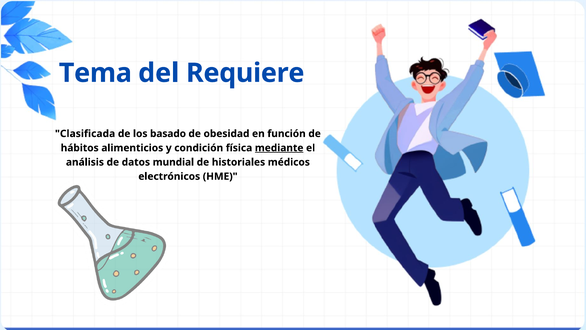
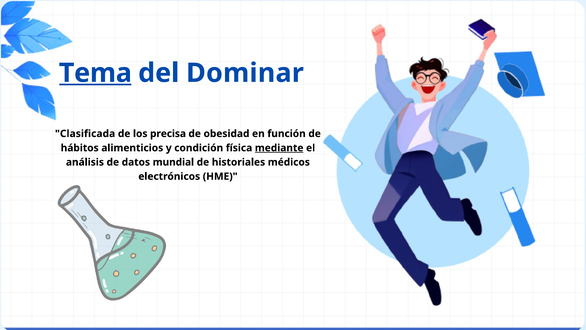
Tema underline: none -> present
Requiere: Requiere -> Dominar
basado: basado -> precisa
